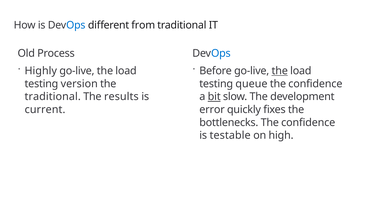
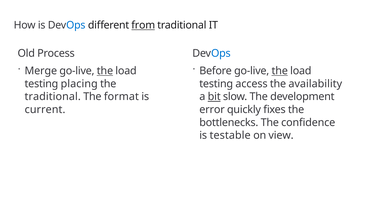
from underline: none -> present
Highly: Highly -> Merge
the at (105, 71) underline: none -> present
version: version -> placing
queue: queue -> access
confidence at (315, 84): confidence -> availability
results: results -> format
high: high -> view
